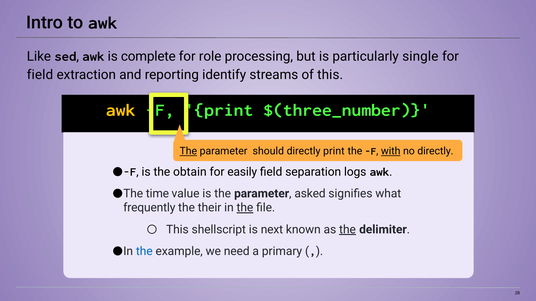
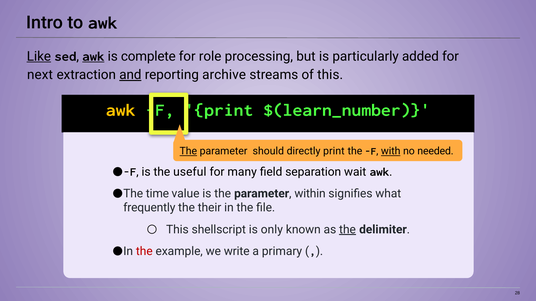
Like underline: none -> present
awk at (93, 56) underline: none -> present
single: single -> added
field at (40, 75): field -> next
and underline: none -> present
identify: identify -> archive
$(three_number: $(three_number -> $(learn_number
no directly: directly -> needed
obtain: obtain -> useful
easily: easily -> many
logs: logs -> wait
asked: asked -> within
the at (245, 208) underline: present -> none
next: next -> only
the at (144, 252) colour: blue -> red
need: need -> write
